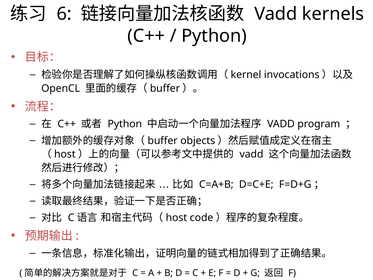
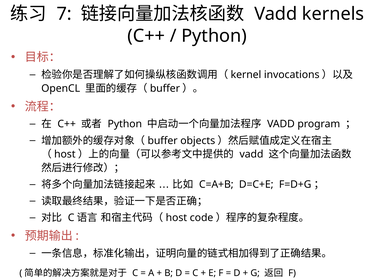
6: 6 -> 7
